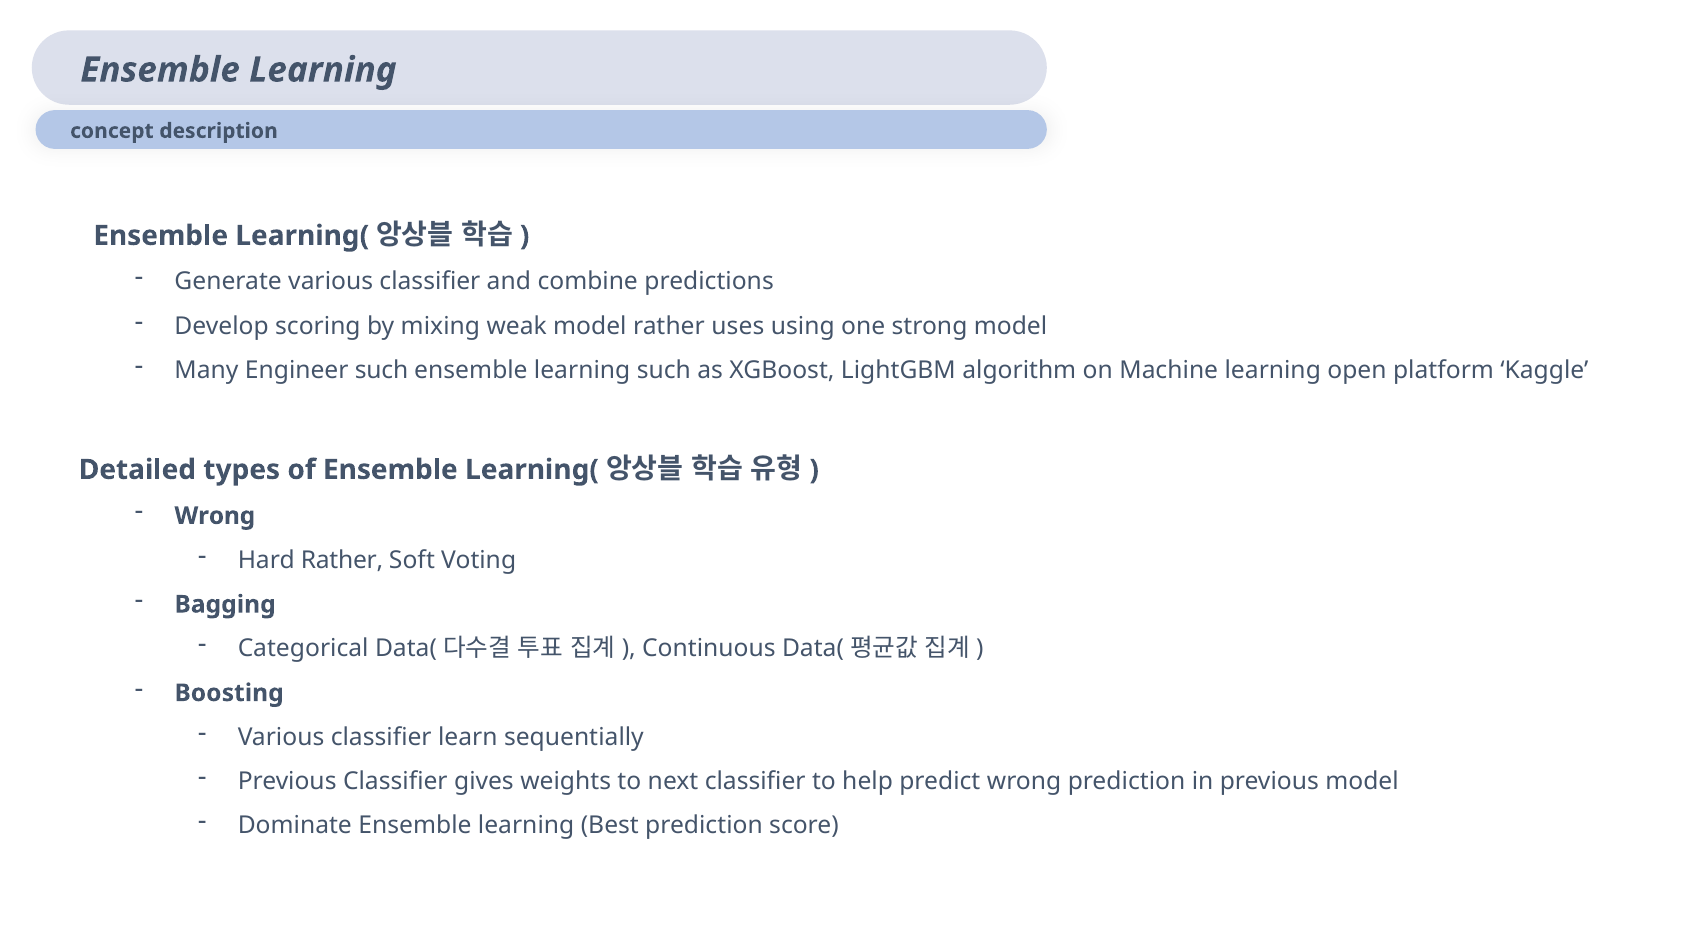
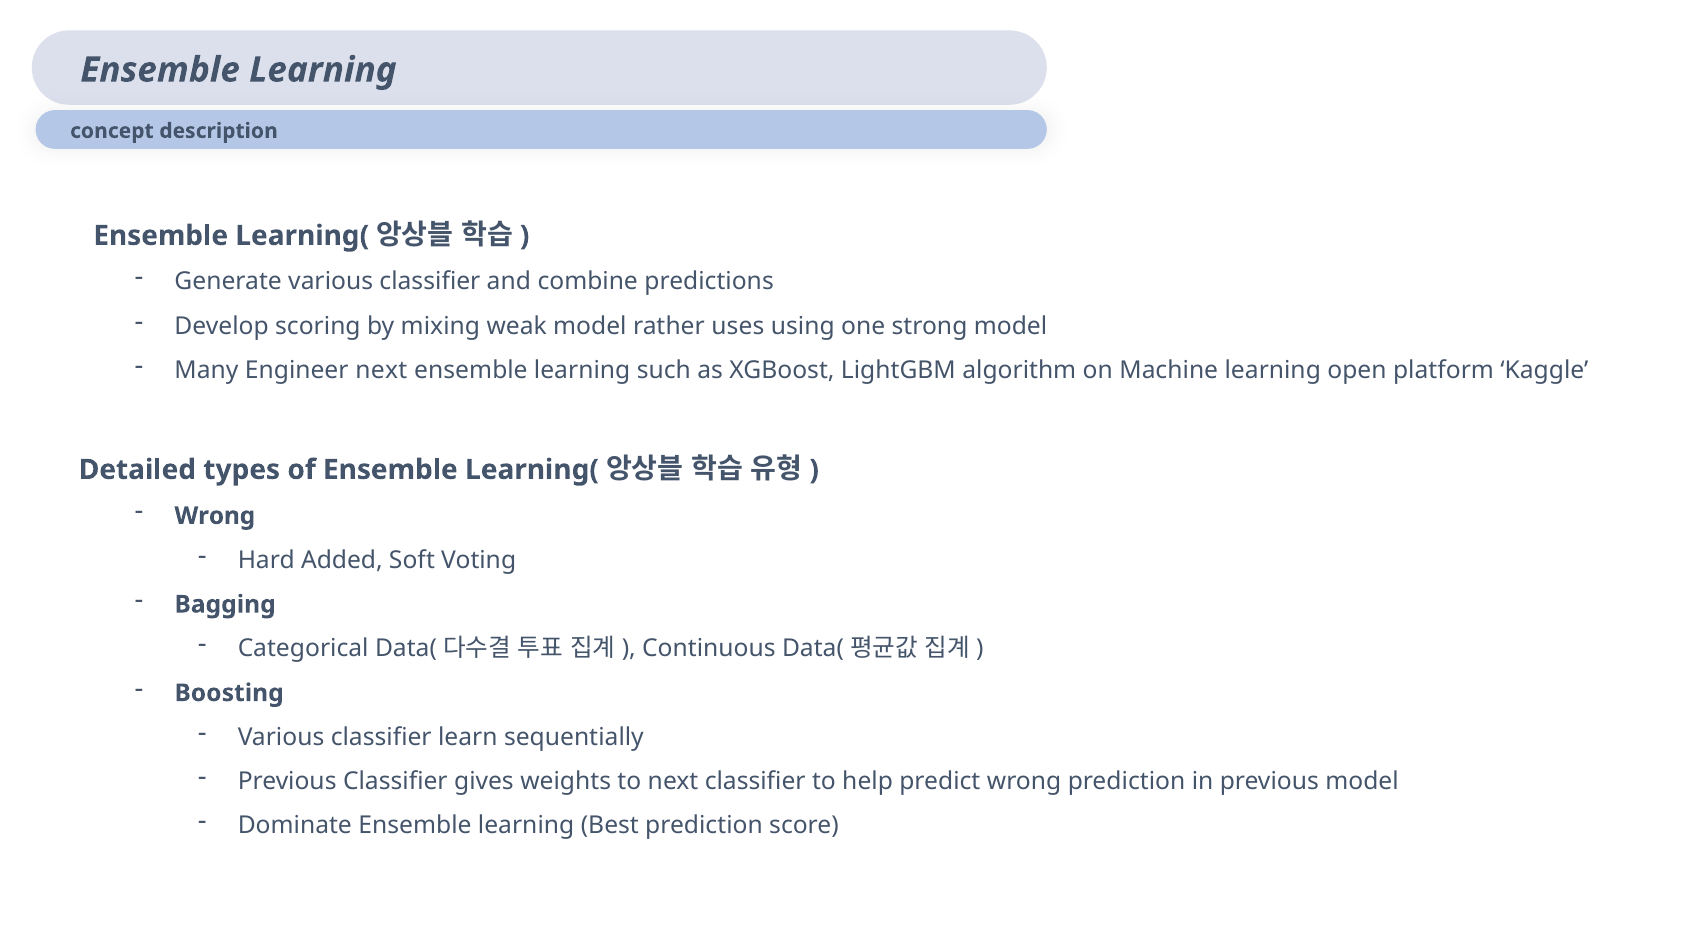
Engineer such: such -> next
Hard Rather: Rather -> Added
